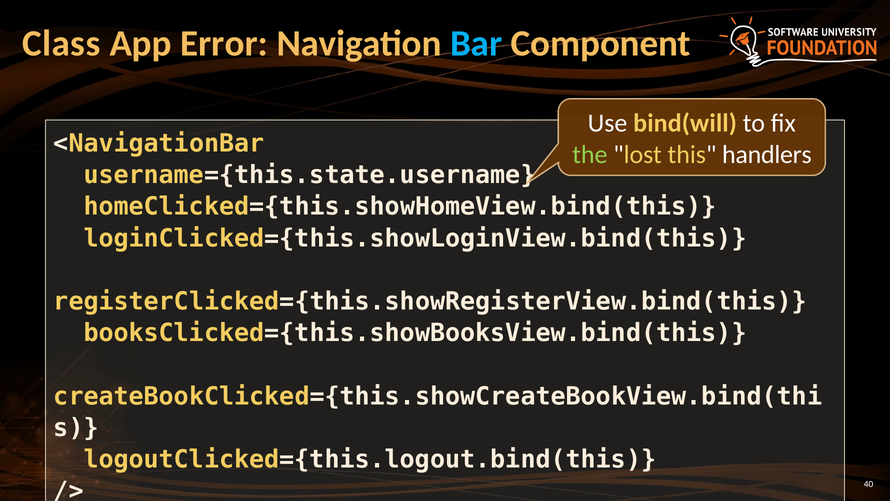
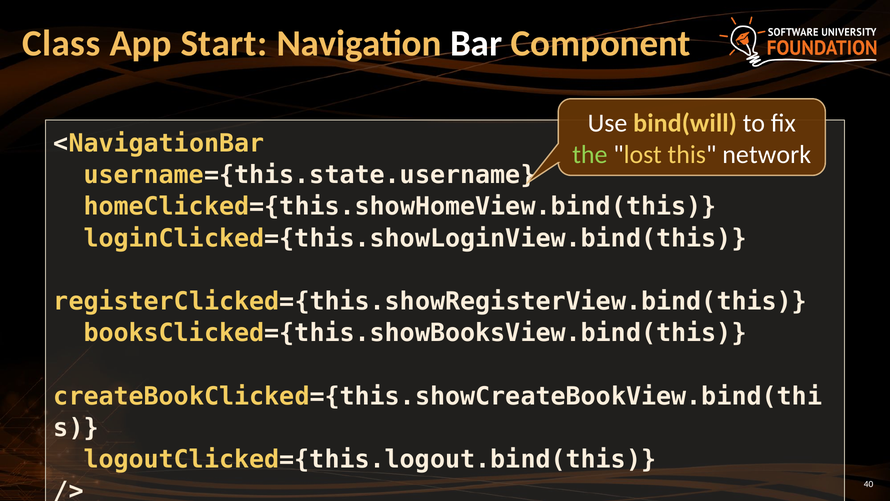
Error: Error -> Start
Bar colour: light blue -> white
handlers: handlers -> network
